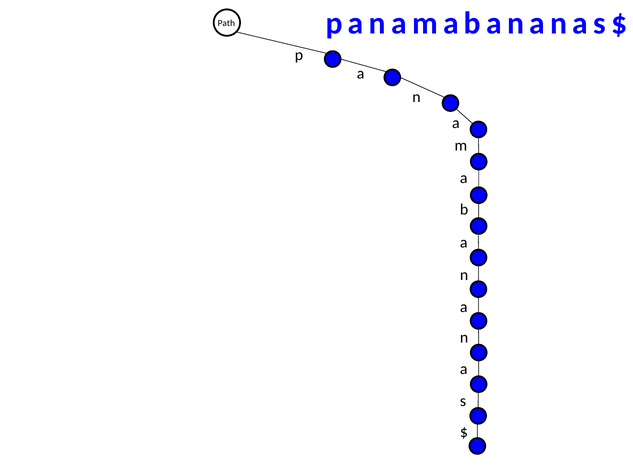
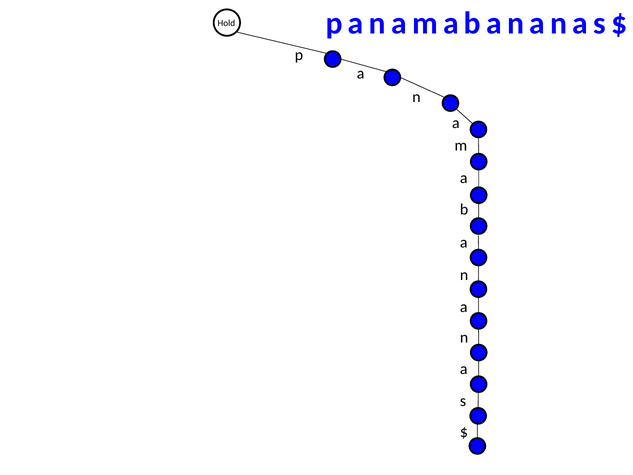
Path: Path -> Hold
